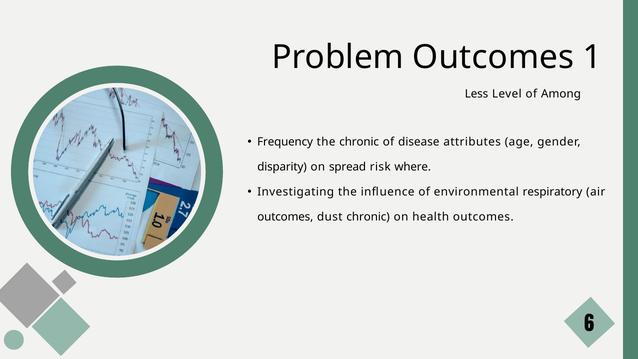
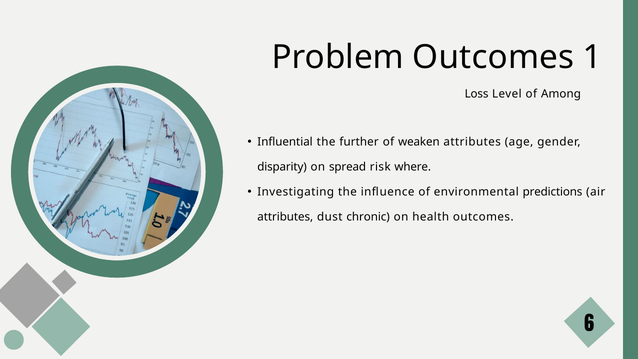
Less: Less -> Loss
Frequency: Frequency -> Influential
the chronic: chronic -> further
disease: disease -> weaken
respiratory: respiratory -> predictions
outcomes at (285, 217): outcomes -> attributes
